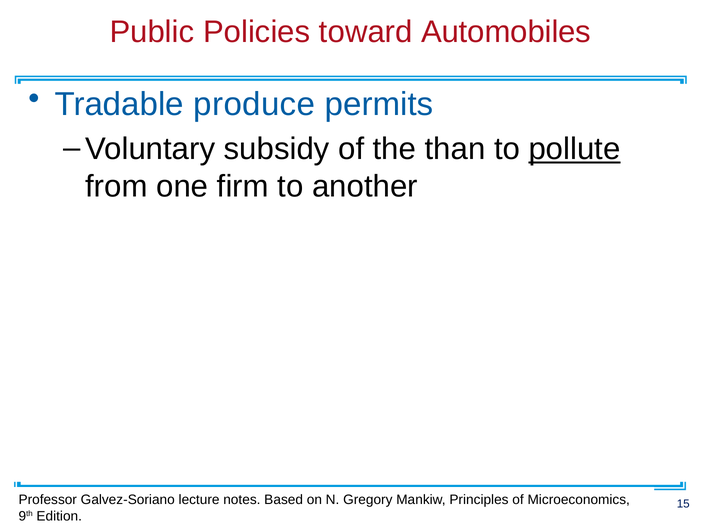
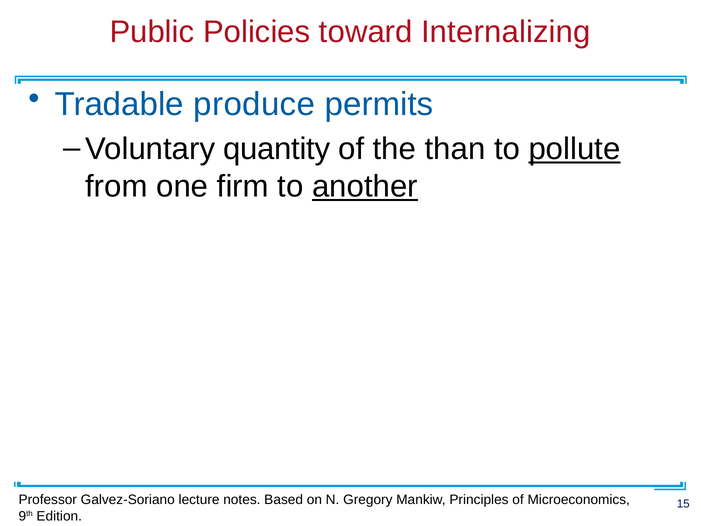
Automobiles: Automobiles -> Internalizing
subsidy: subsidy -> quantity
another underline: none -> present
